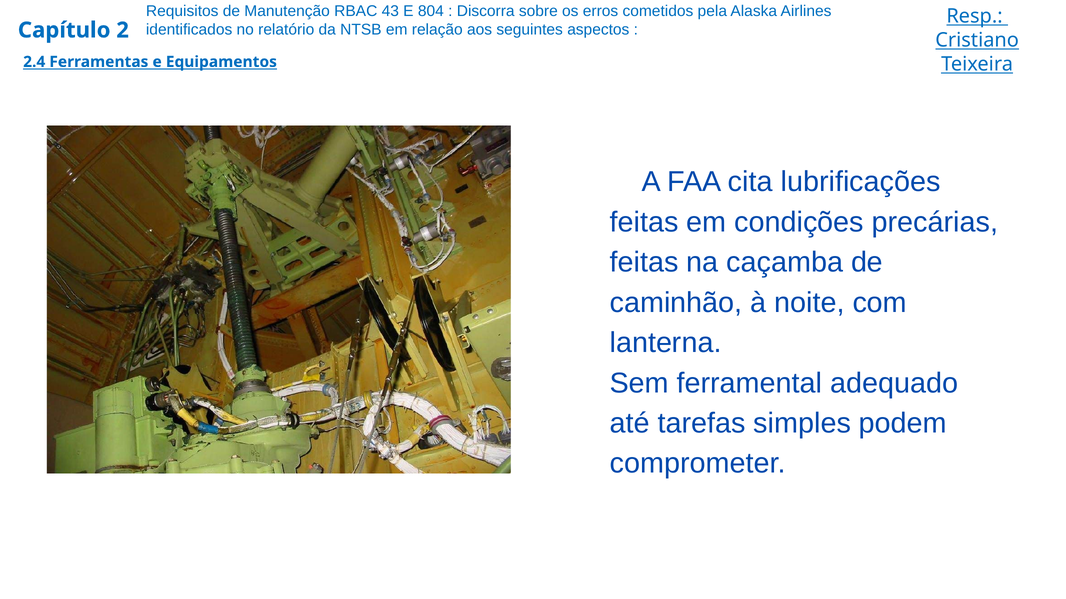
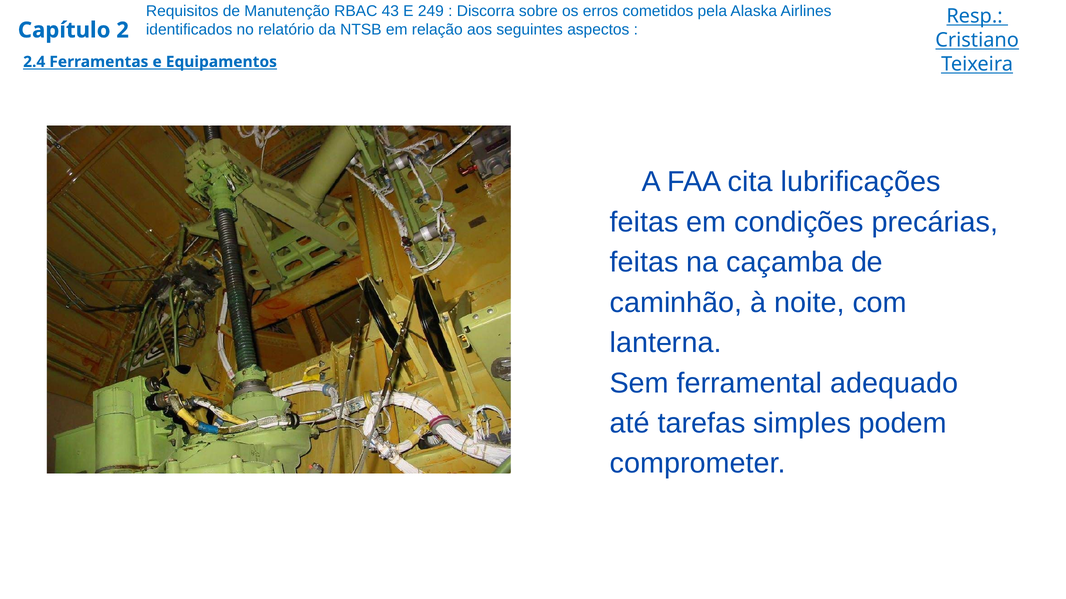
804: 804 -> 249
